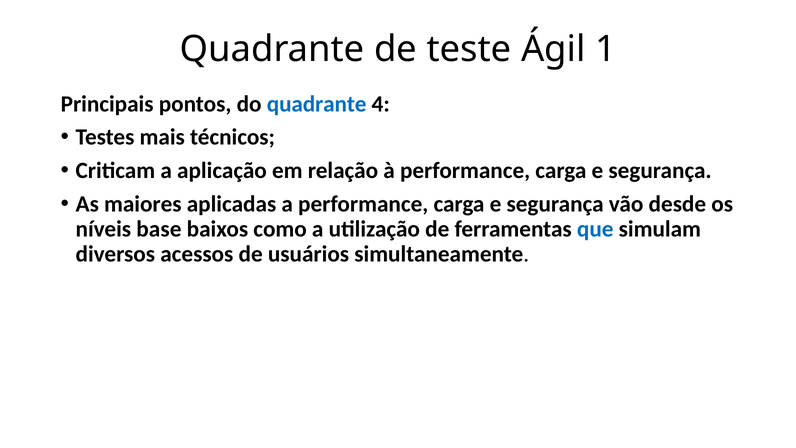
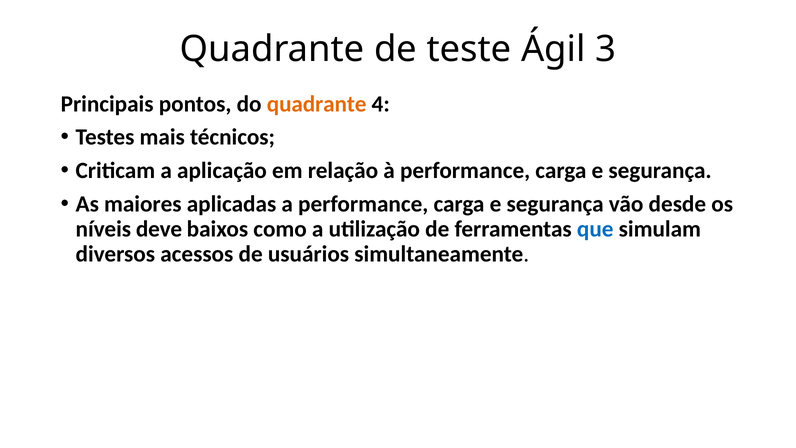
1: 1 -> 3
quadrante at (317, 104) colour: blue -> orange
base: base -> deve
